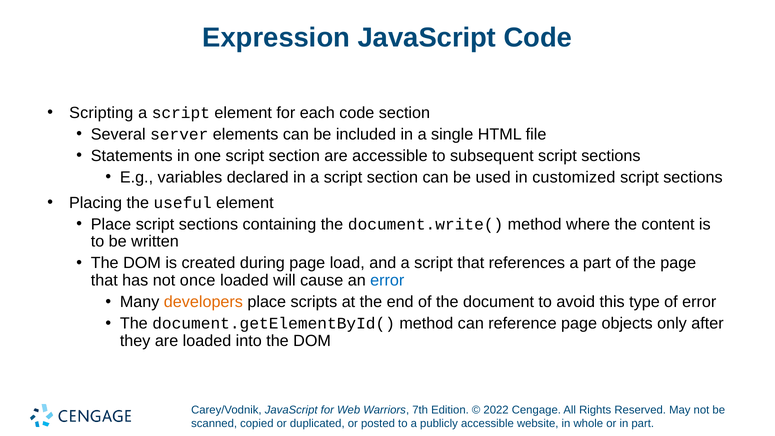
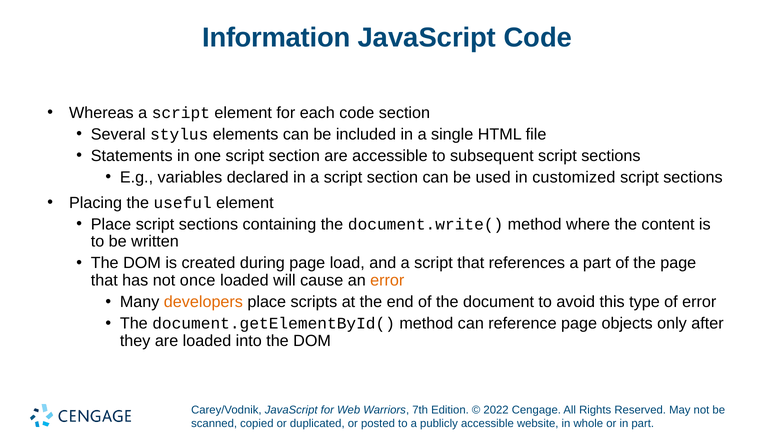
Expression: Expression -> Information
Scripting: Scripting -> Whereas
server: server -> stylus
error at (387, 280) colour: blue -> orange
